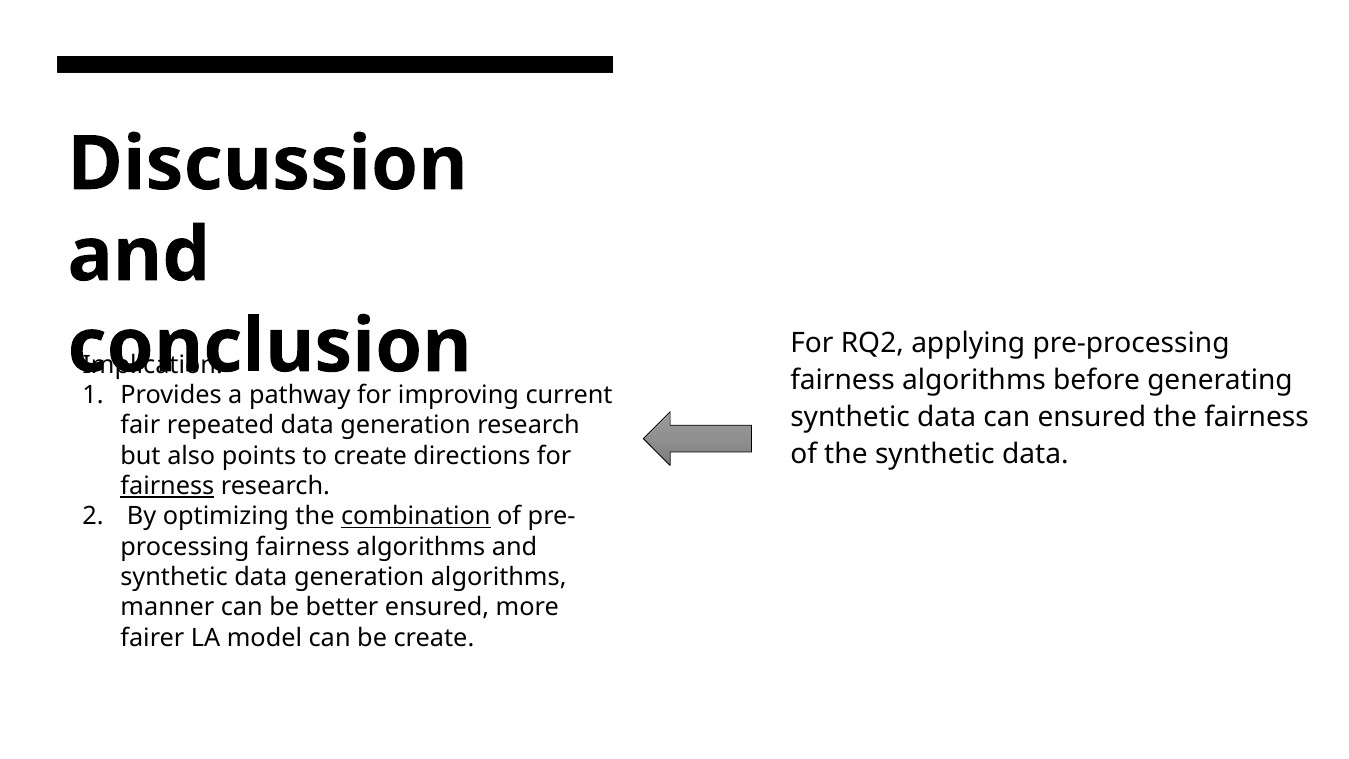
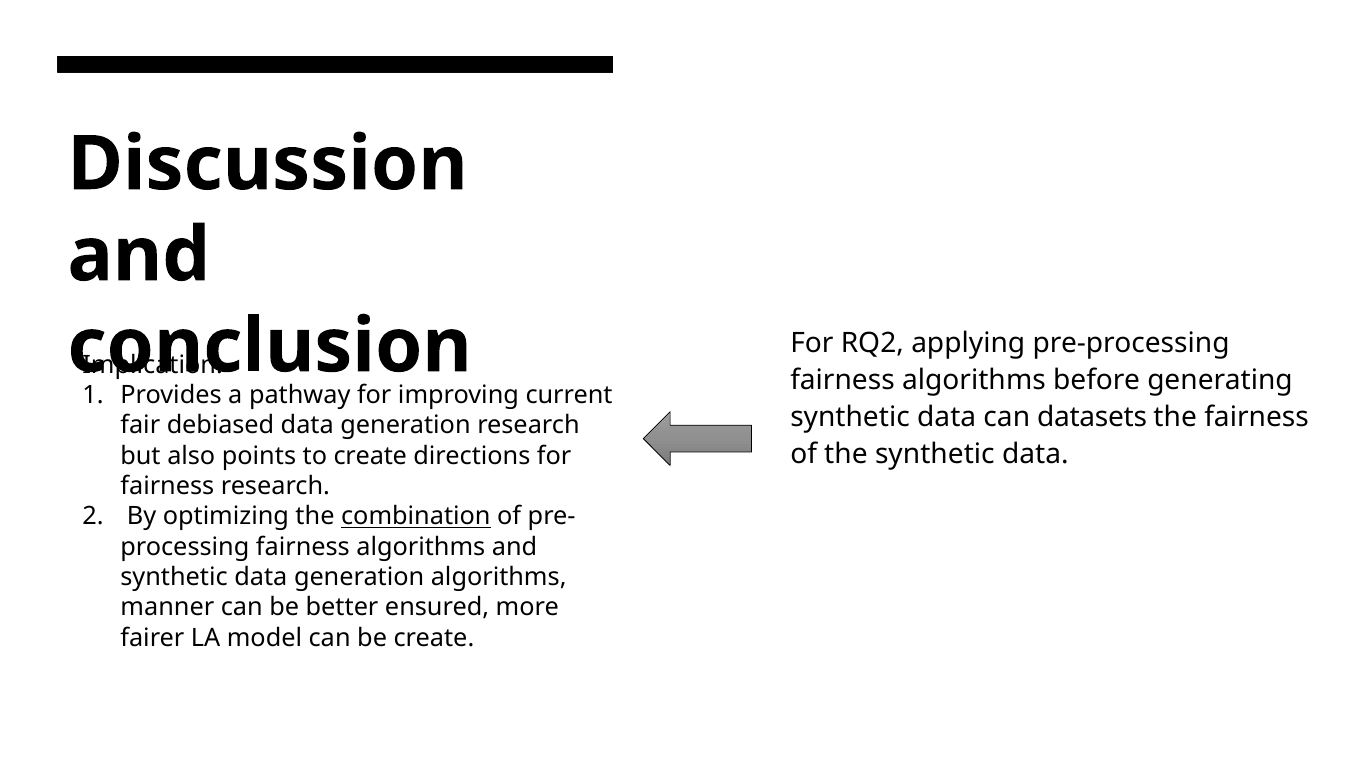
can ensured: ensured -> datasets
repeated: repeated -> debiased
fairness at (167, 486) underline: present -> none
